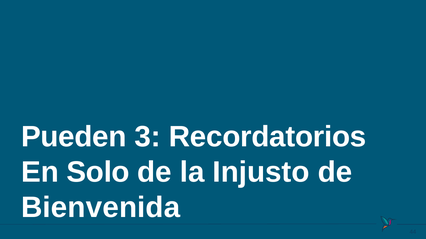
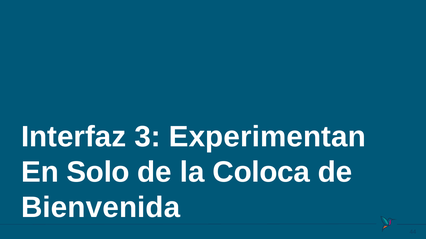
Pueden: Pueden -> Interfaz
Recordatorios: Recordatorios -> Experimentan
Injusto: Injusto -> Coloca
